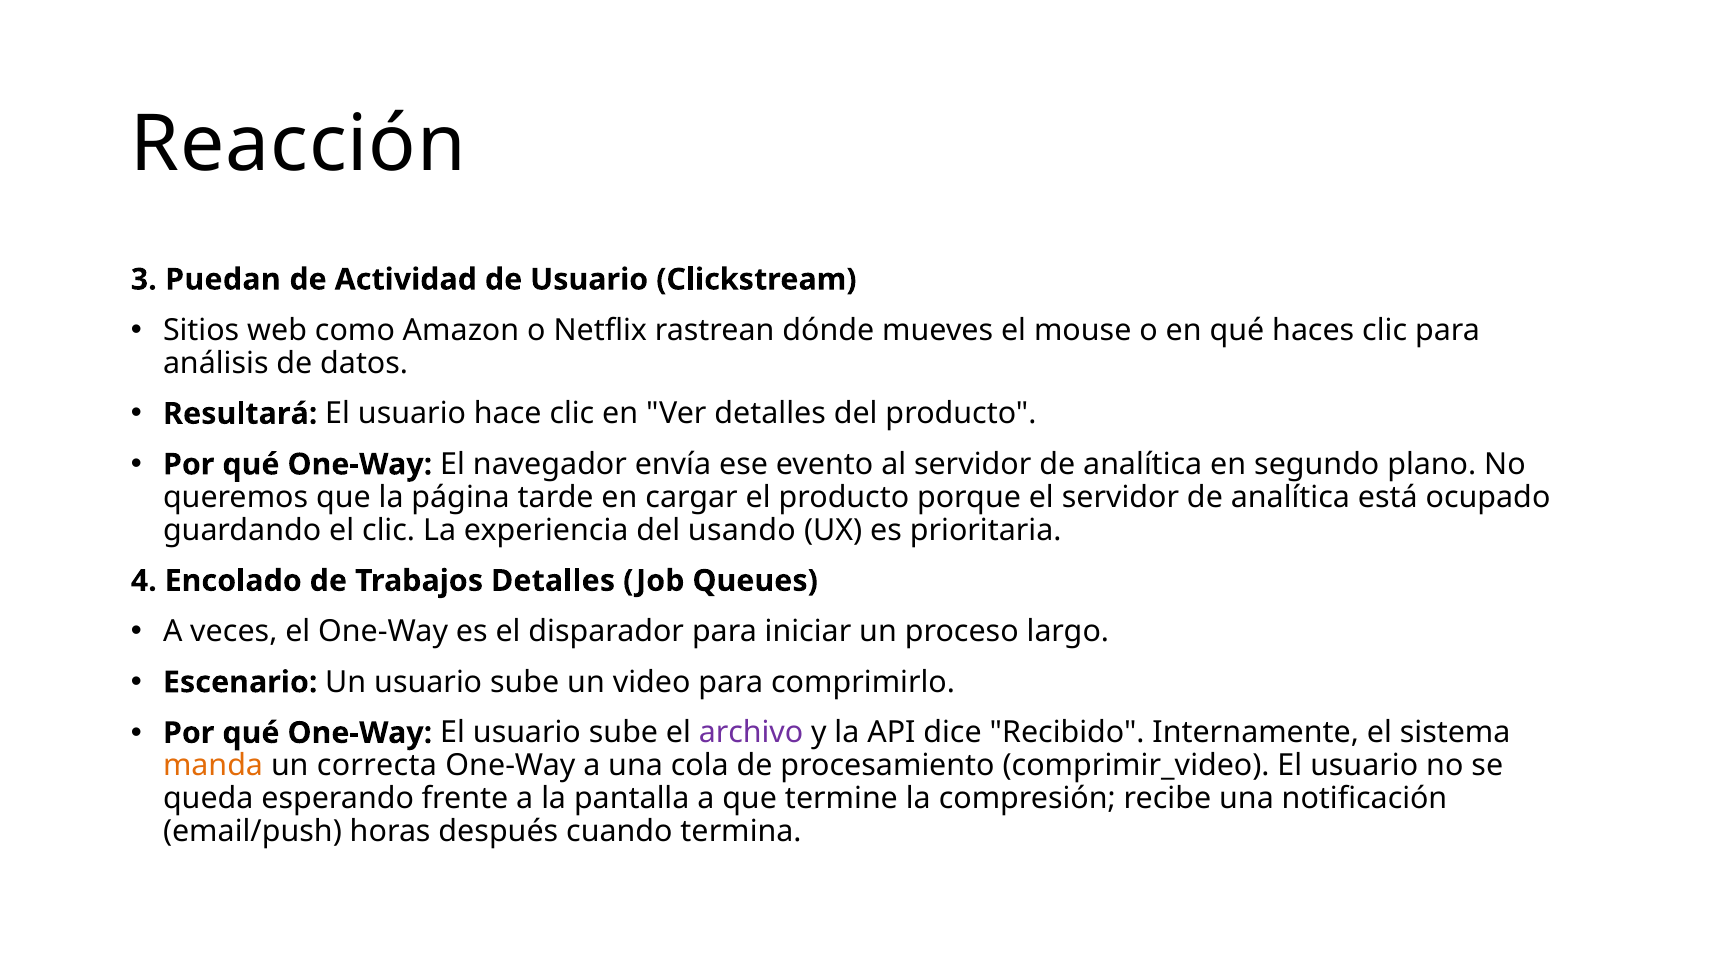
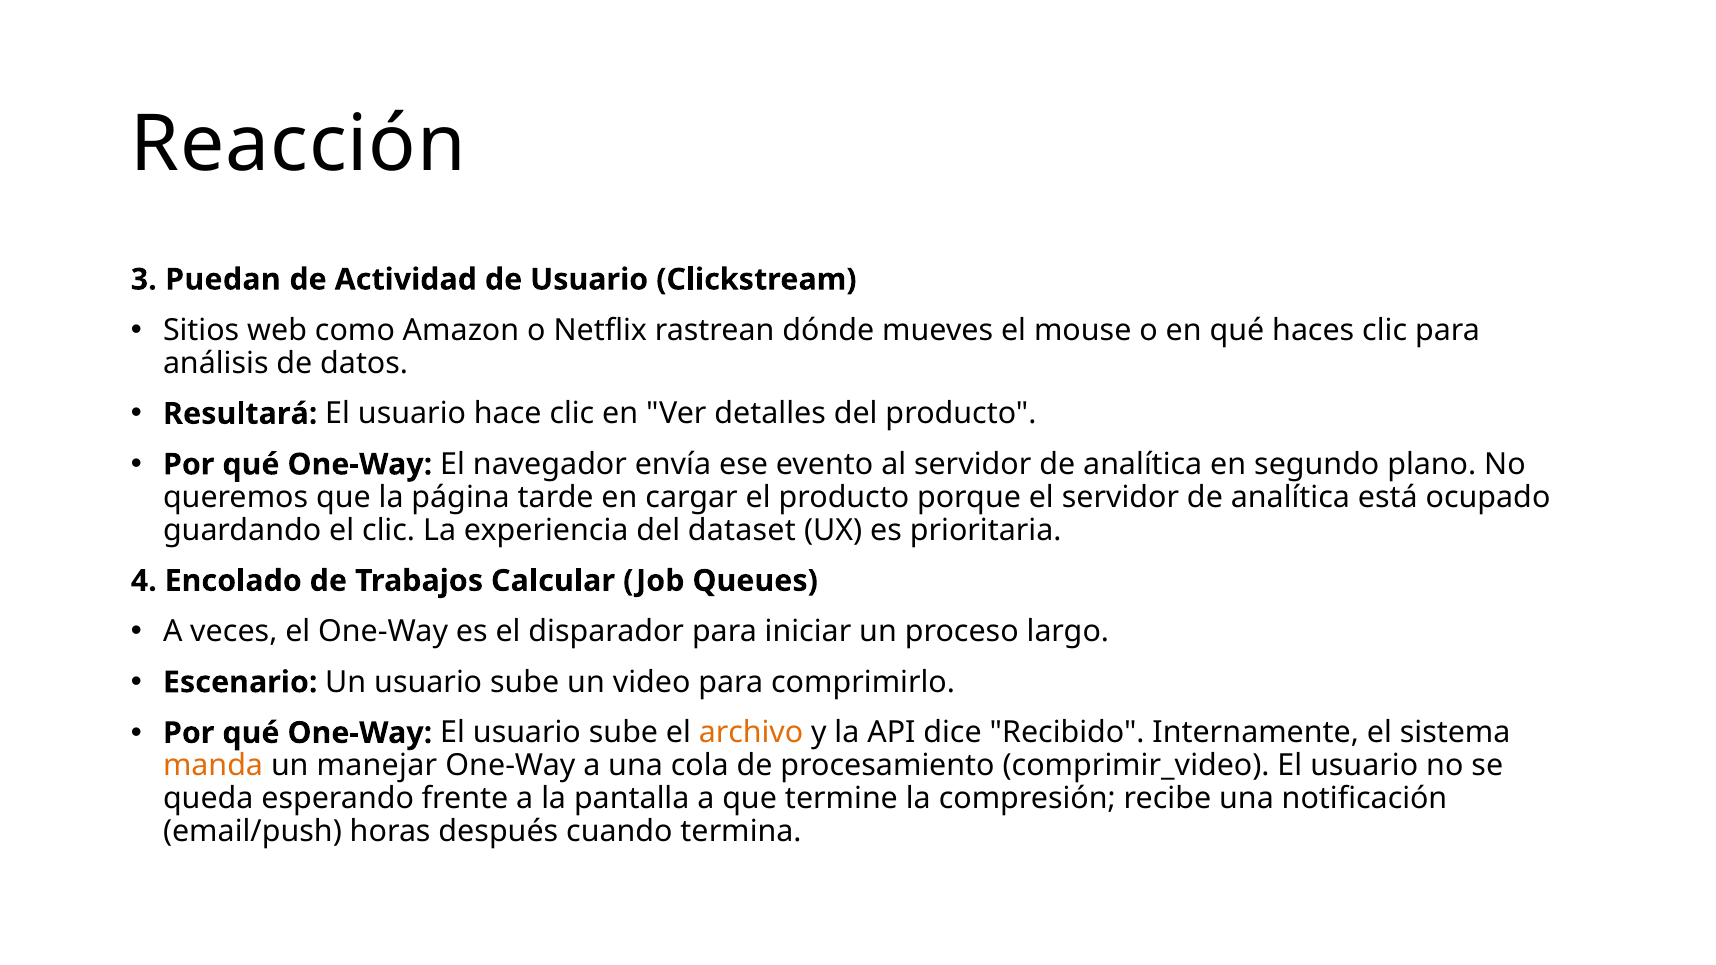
usando: usando -> dataset
Trabajos Detalles: Detalles -> Calcular
archivo colour: purple -> orange
correcta: correcta -> manejar
